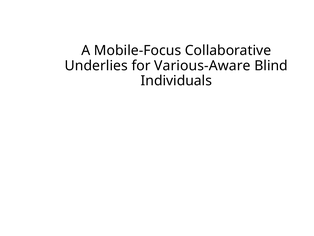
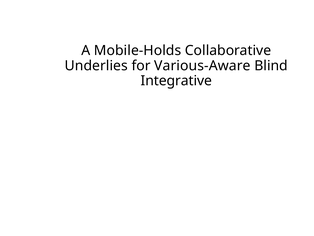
Mobile-Focus: Mobile-Focus -> Mobile-Holds
Individuals: Individuals -> Integrative
